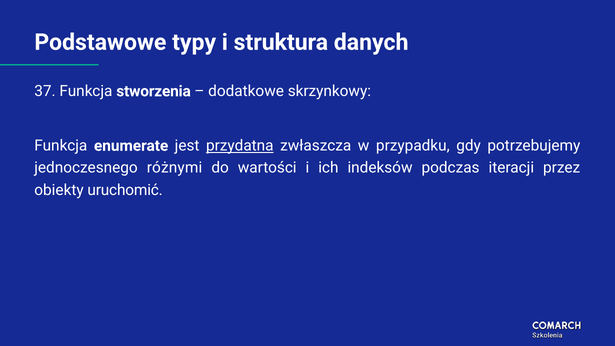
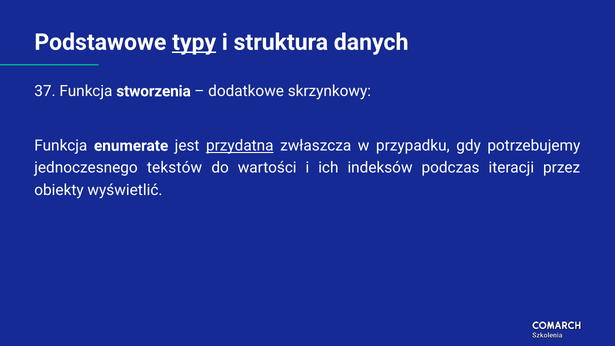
typy underline: none -> present
różnymi: różnymi -> tekstów
uruchomić: uruchomić -> wyświetlić
